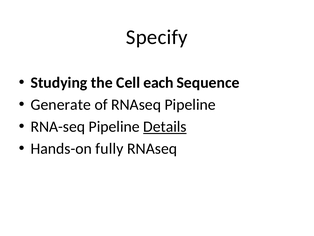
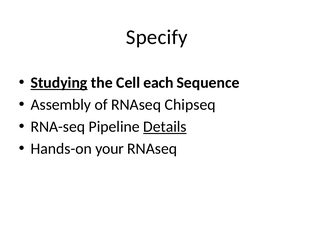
Studying underline: none -> present
Generate: Generate -> Assembly
RNAseq Pipeline: Pipeline -> Chipseq
fully: fully -> your
